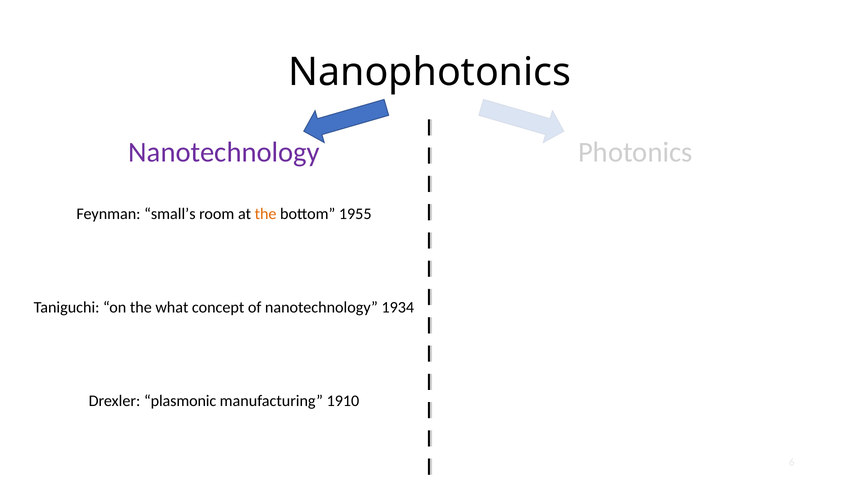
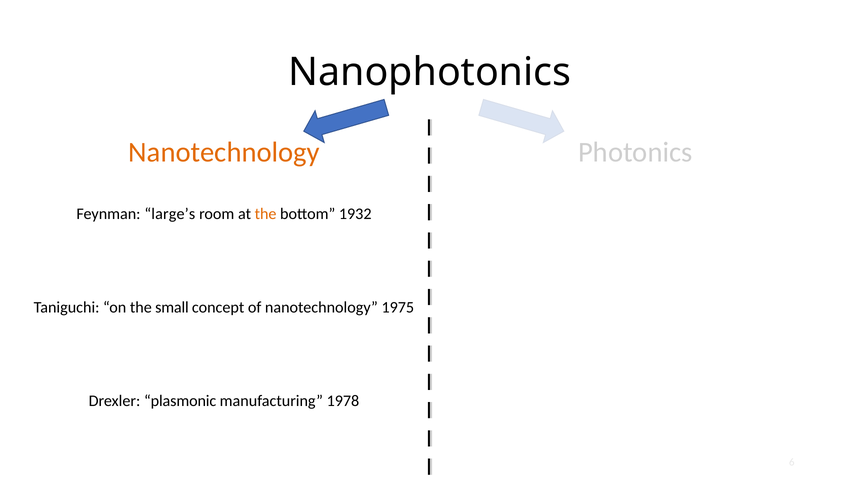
Nanotechnology at (224, 152) colour: purple -> orange
small’s: small’s -> large’s
1955: 1955 -> 1932
what: what -> small
1934: 1934 -> 1975
1910: 1910 -> 1978
